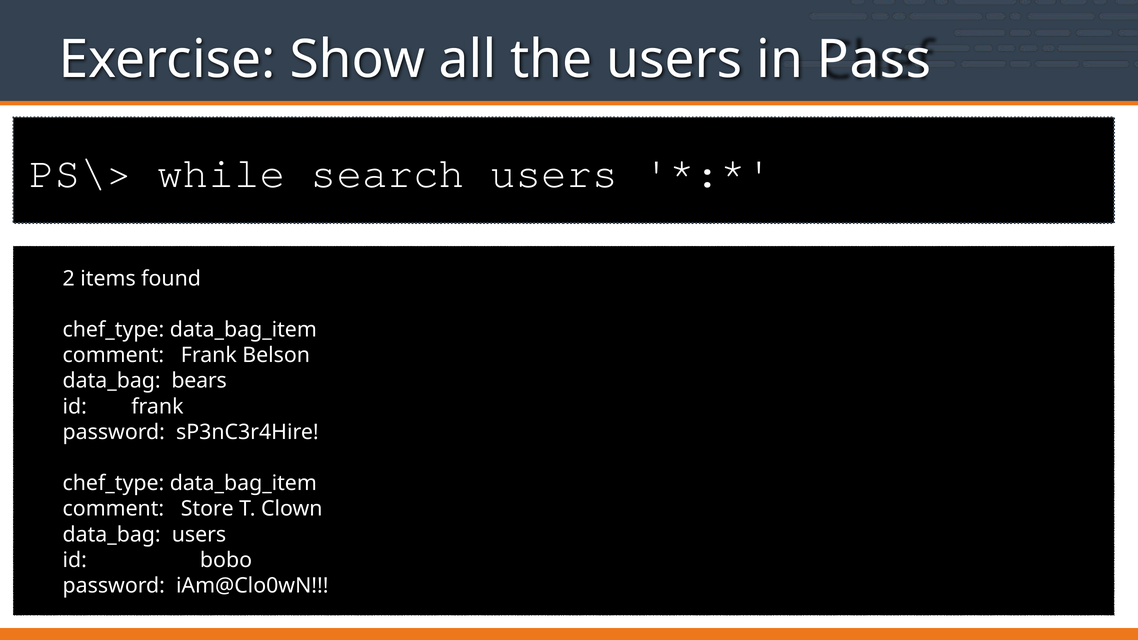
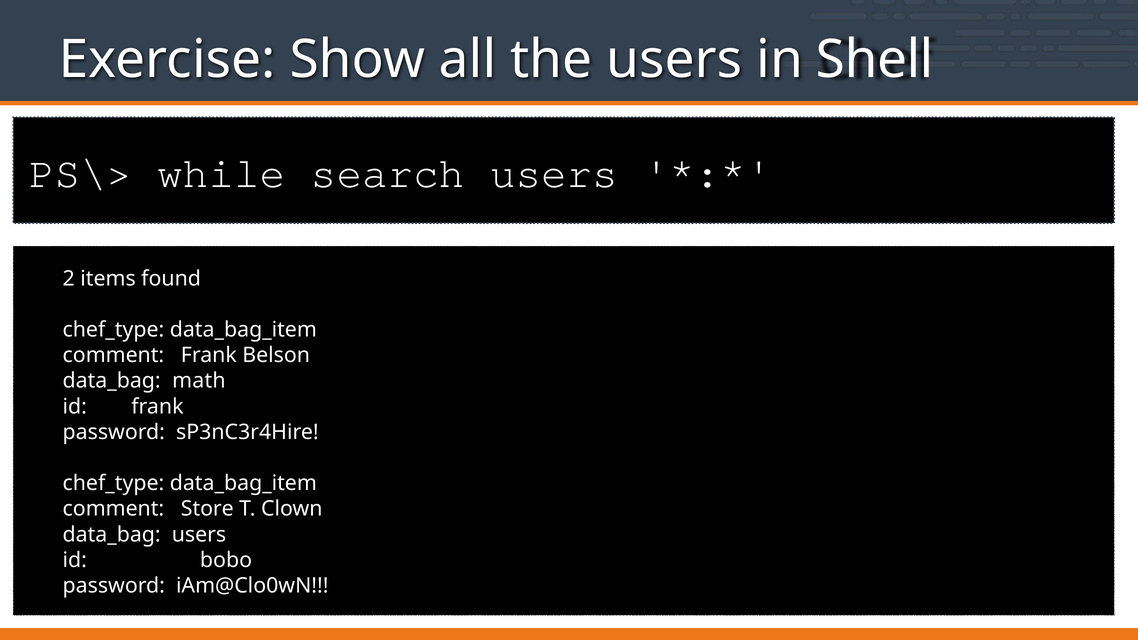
Pass: Pass -> Shell
bears: bears -> math
